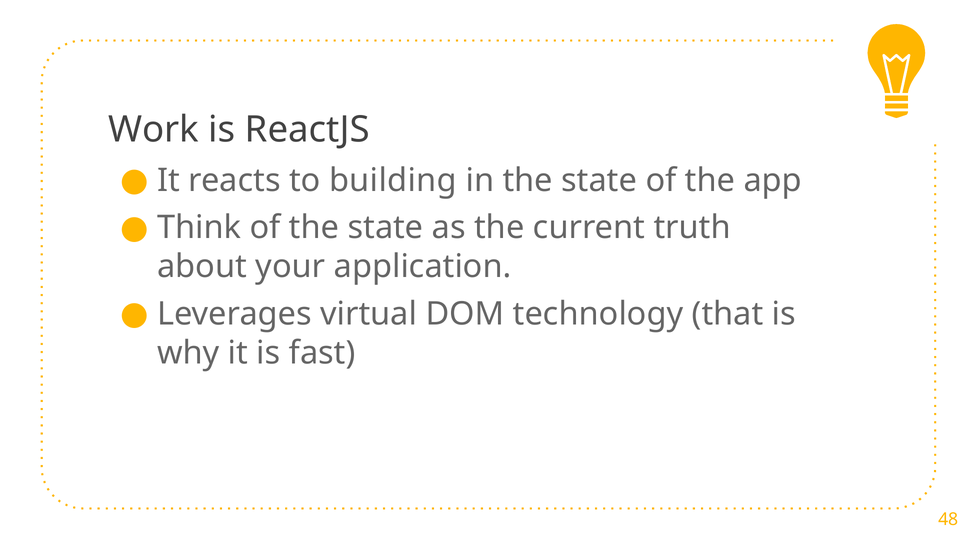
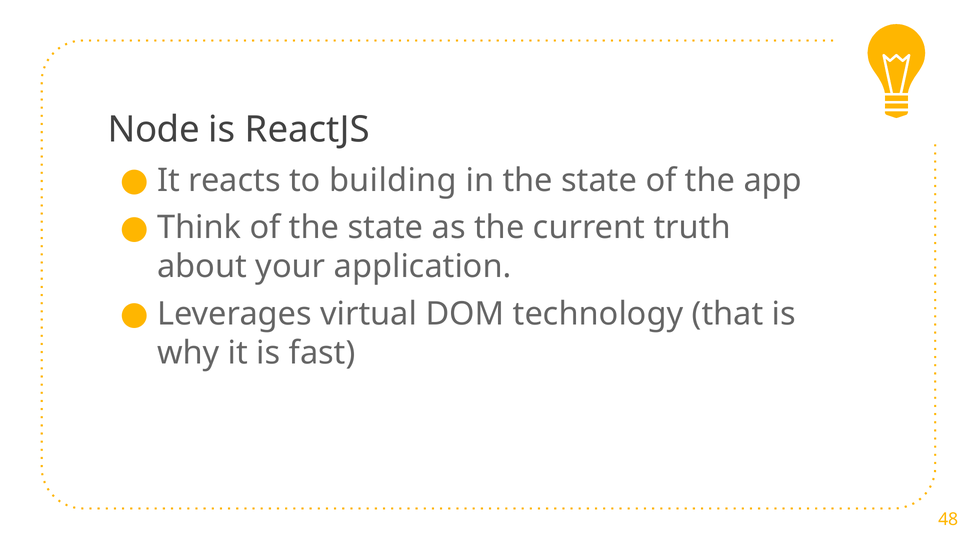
Work: Work -> Node
